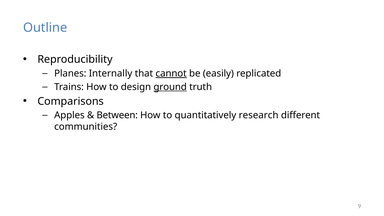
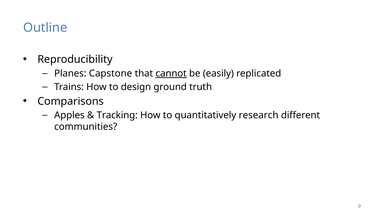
Internally: Internally -> Capstone
ground underline: present -> none
Between: Between -> Tracking
